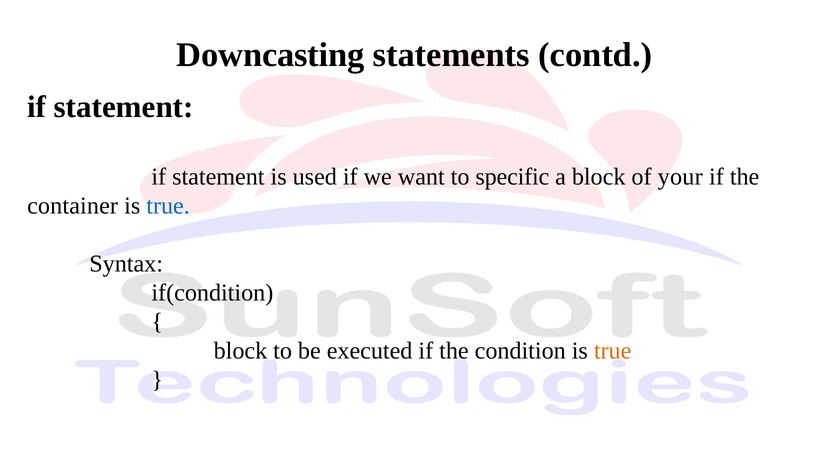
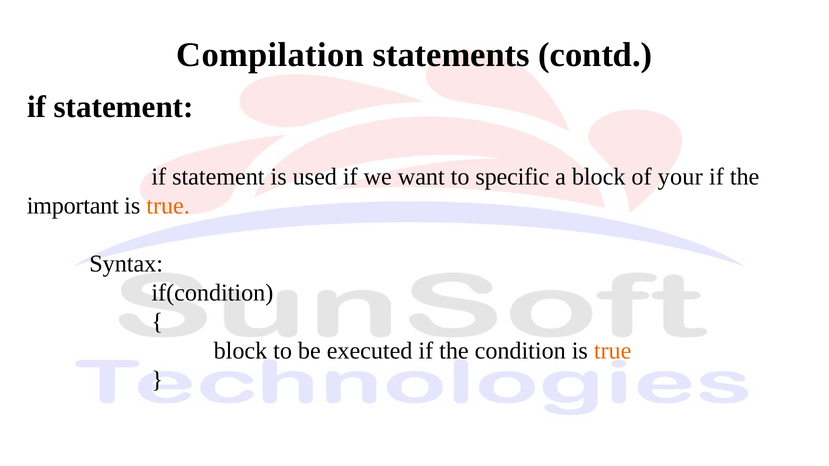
Downcasting: Downcasting -> Compilation
container: container -> important
true at (168, 206) colour: blue -> orange
